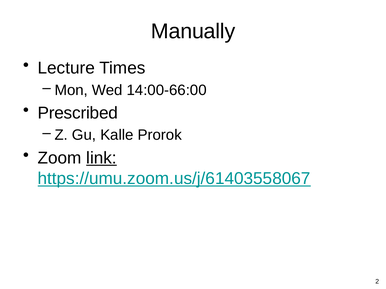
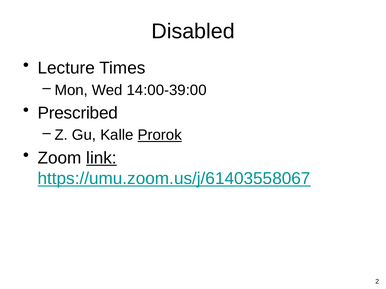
Manually: Manually -> Disabled
14:00-66:00: 14:00-66:00 -> 14:00-39:00
Prorok underline: none -> present
